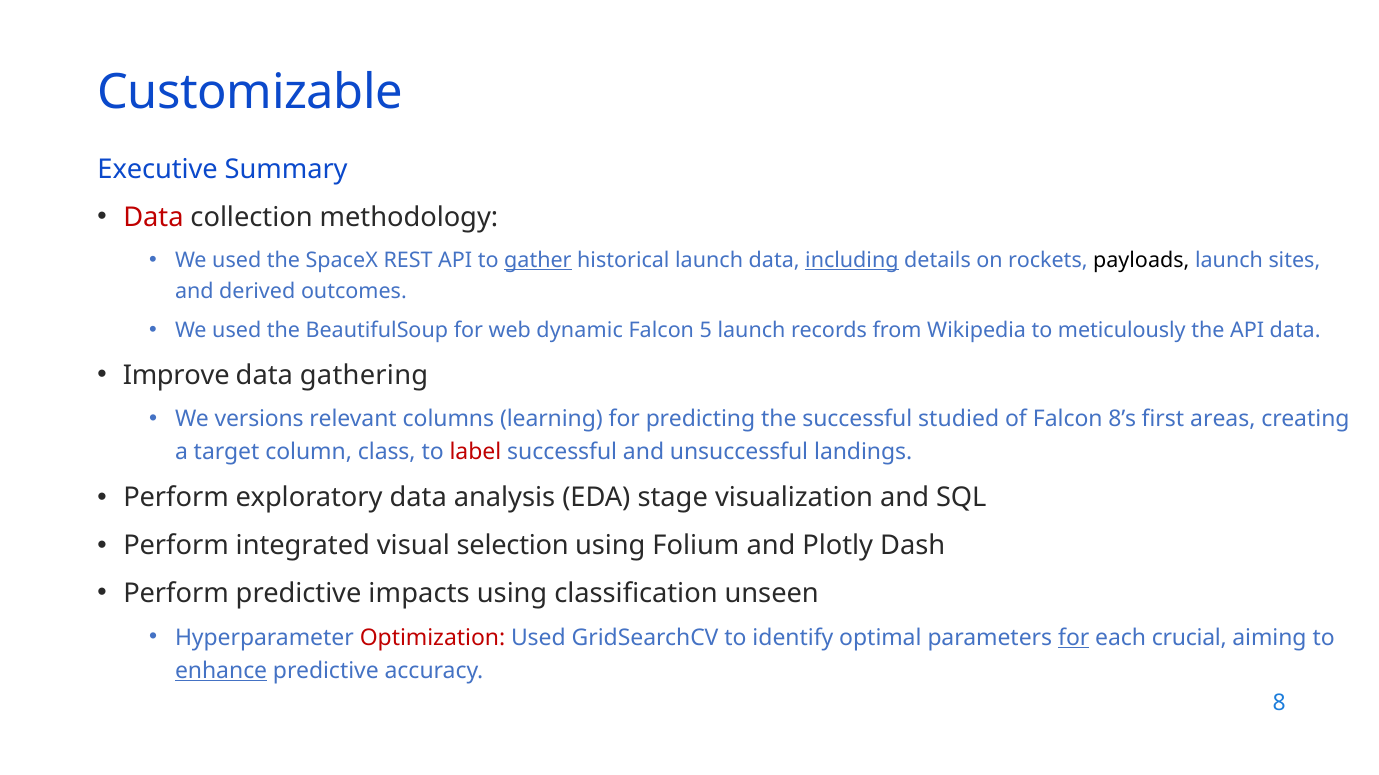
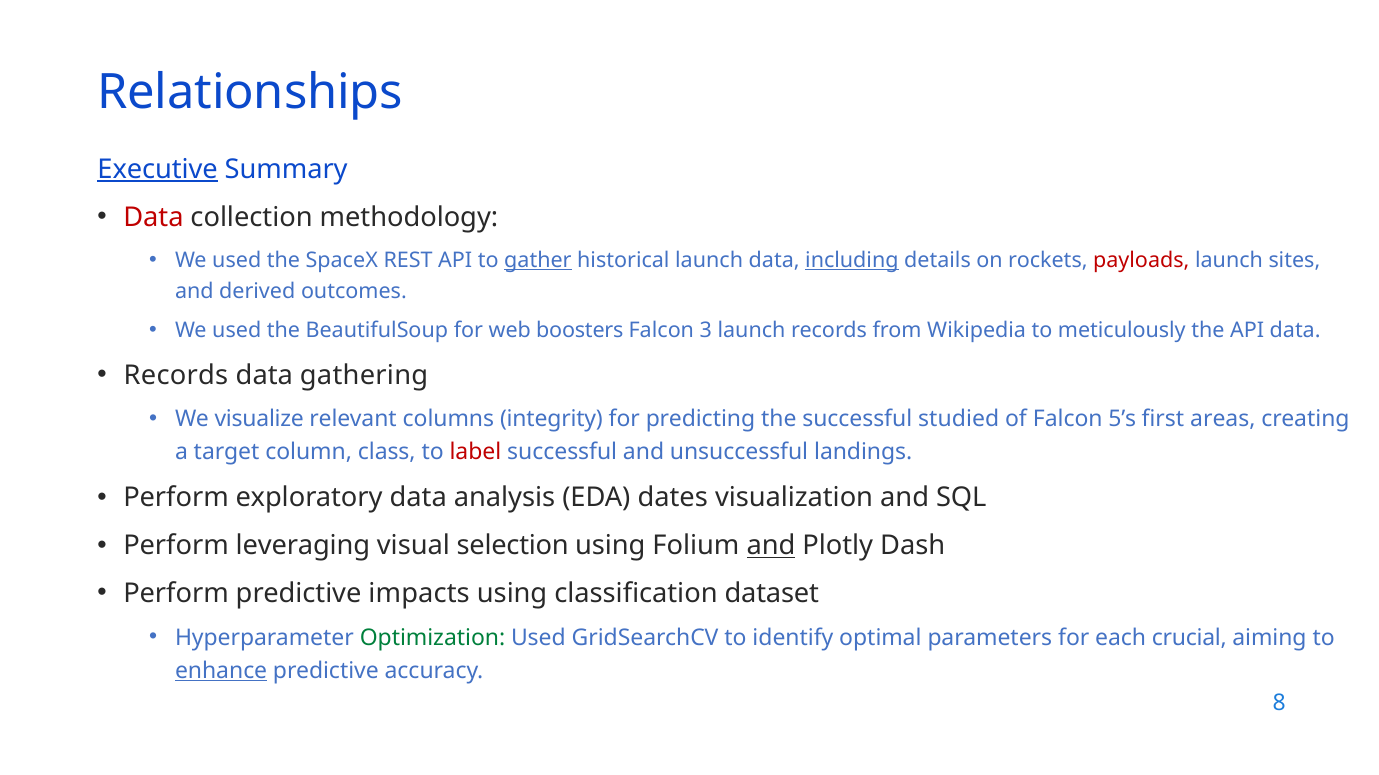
Customizable: Customizable -> Relationships
Executive underline: none -> present
payloads colour: black -> red
dynamic: dynamic -> boosters
5: 5 -> 3
Improve at (176, 376): Improve -> Records
versions: versions -> visualize
learning: learning -> integrity
8’s: 8’s -> 5’s
stage: stage -> dates
integrated: integrated -> leveraging
and at (771, 546) underline: none -> present
unseen: unseen -> dataset
Optimization colour: red -> green
for at (1074, 638) underline: present -> none
